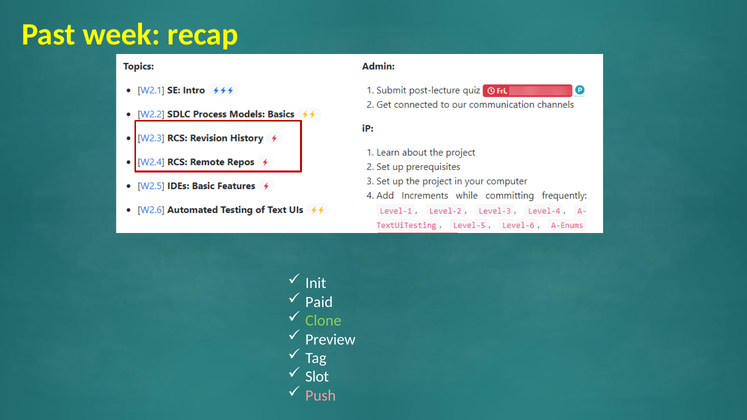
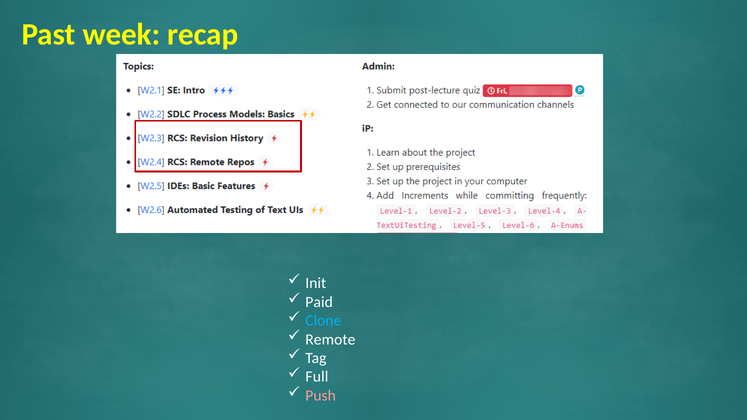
Clone colour: light green -> light blue
Preview: Preview -> Remote
Slot: Slot -> Full
